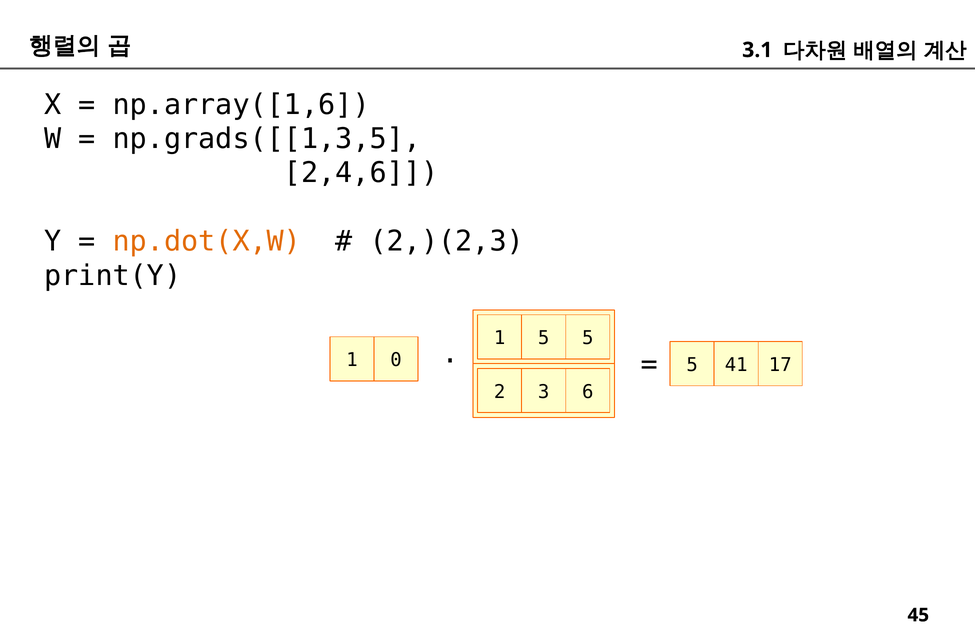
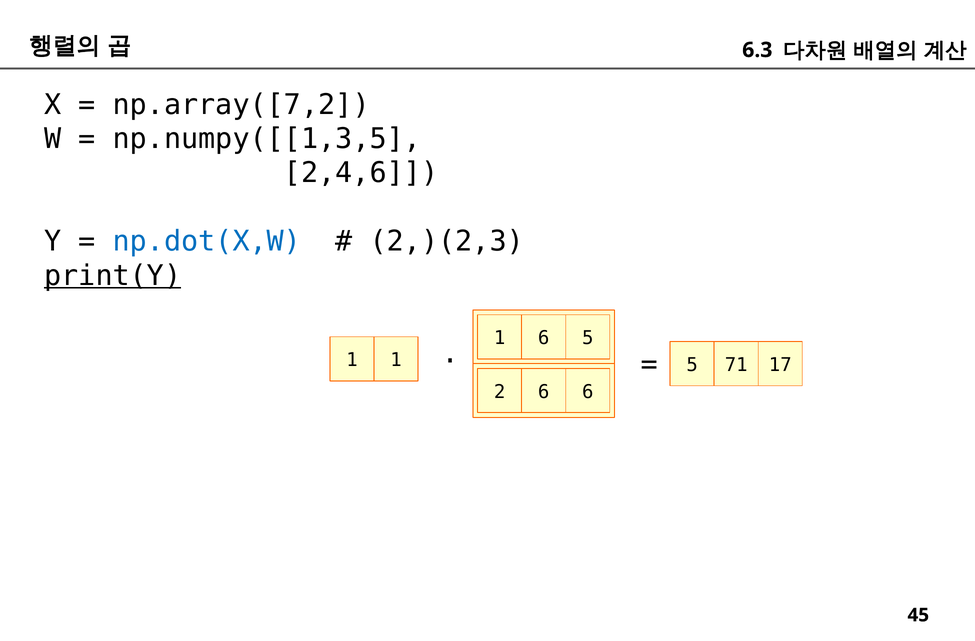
3.1: 3.1 -> 6.3
np.array([1,6: np.array([1,6 -> np.array([7,2
np.grads([[1,3,5: np.grads([[1,3,5 -> np.numpy([[1,3,5
np.dot(X,W colour: orange -> blue
print(Y underline: none -> present
1 5: 5 -> 6
41: 41 -> 71
0 at (396, 360): 0 -> 1
2 3: 3 -> 6
